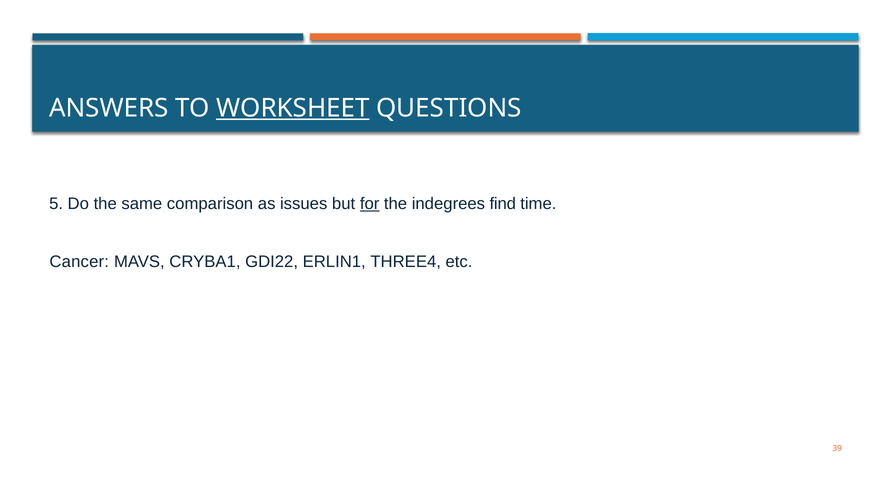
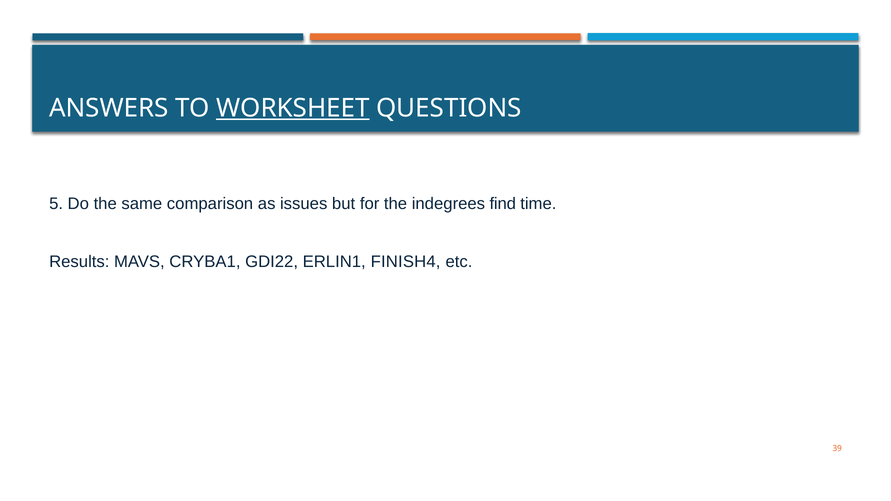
for underline: present -> none
Cancer: Cancer -> Results
THREE4: THREE4 -> FINISH4
